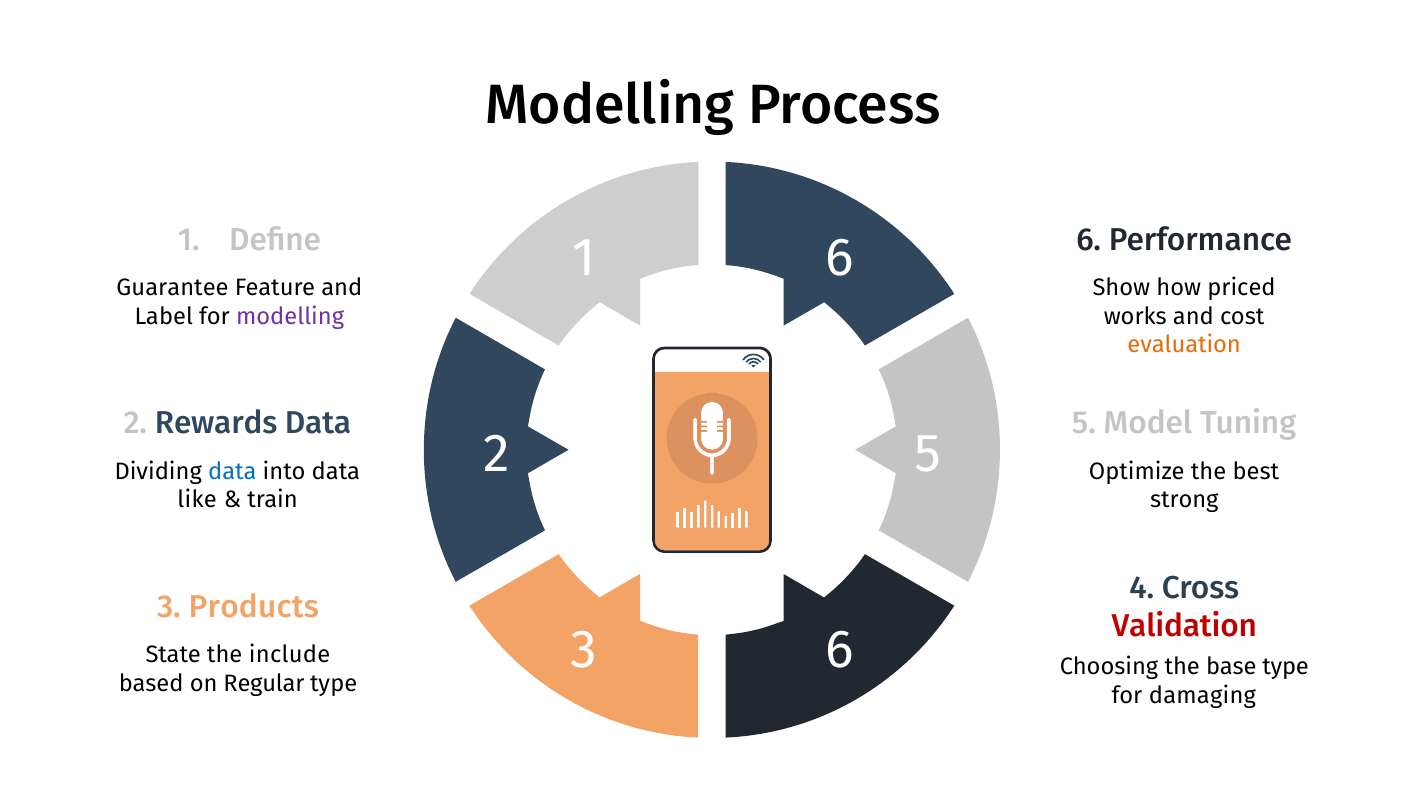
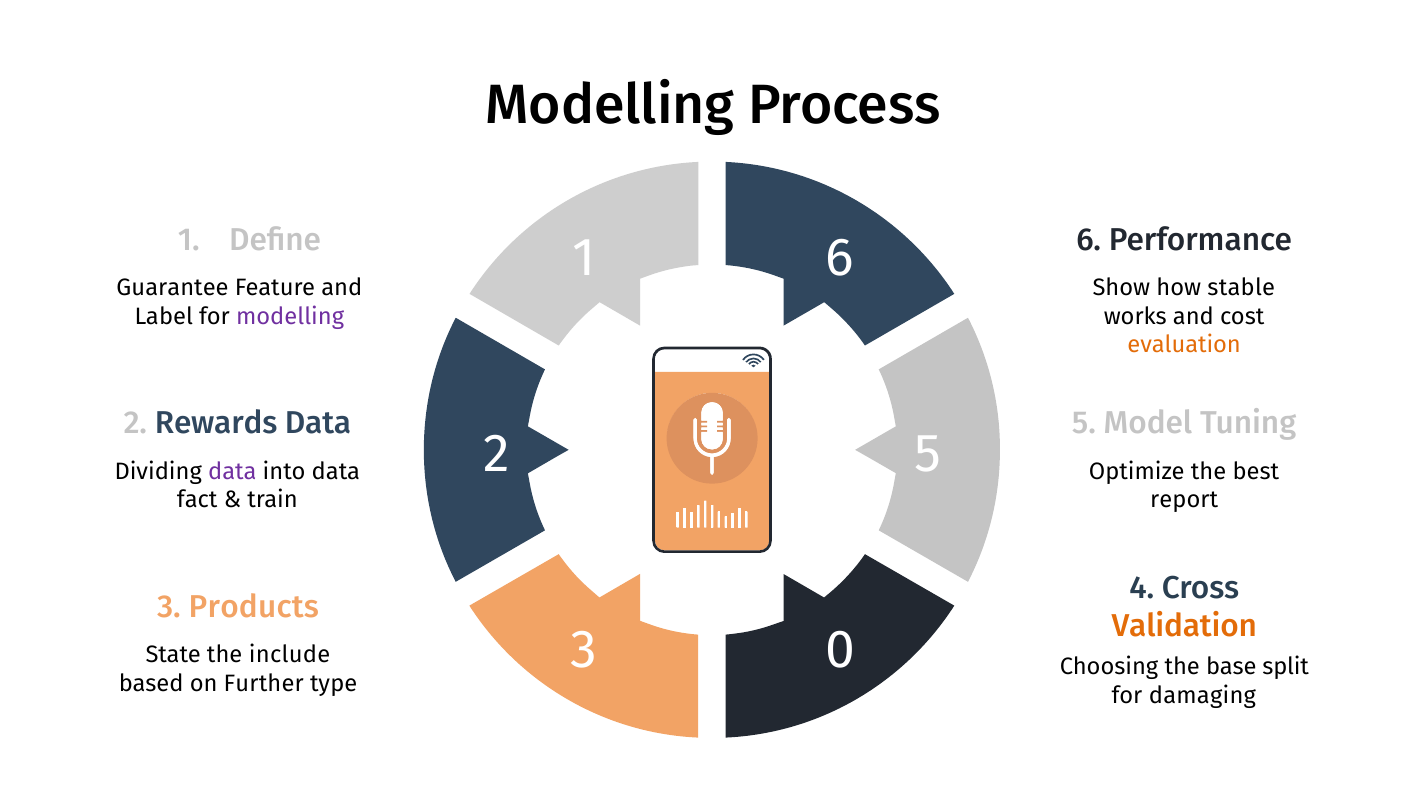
priced: priced -> stable
data at (232, 472) colour: blue -> purple
like: like -> fact
strong: strong -> report
Validation colour: red -> orange
3 6: 6 -> 0
base type: type -> split
Regular: Regular -> Further
